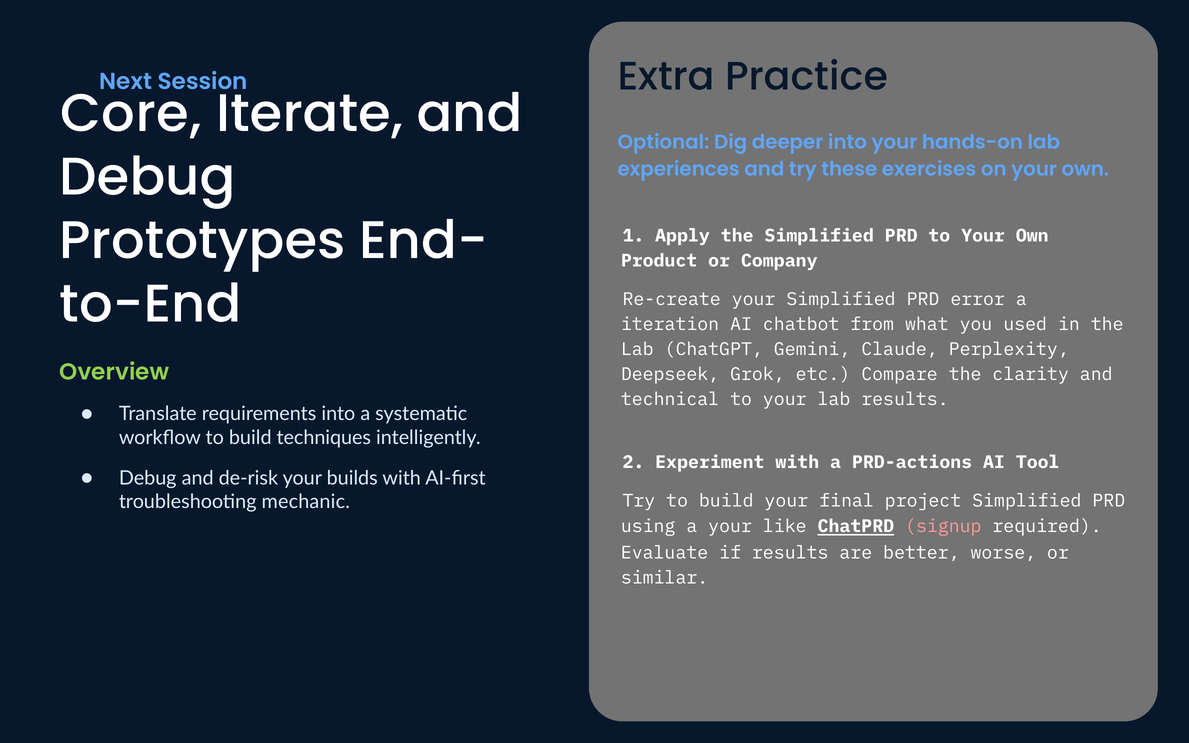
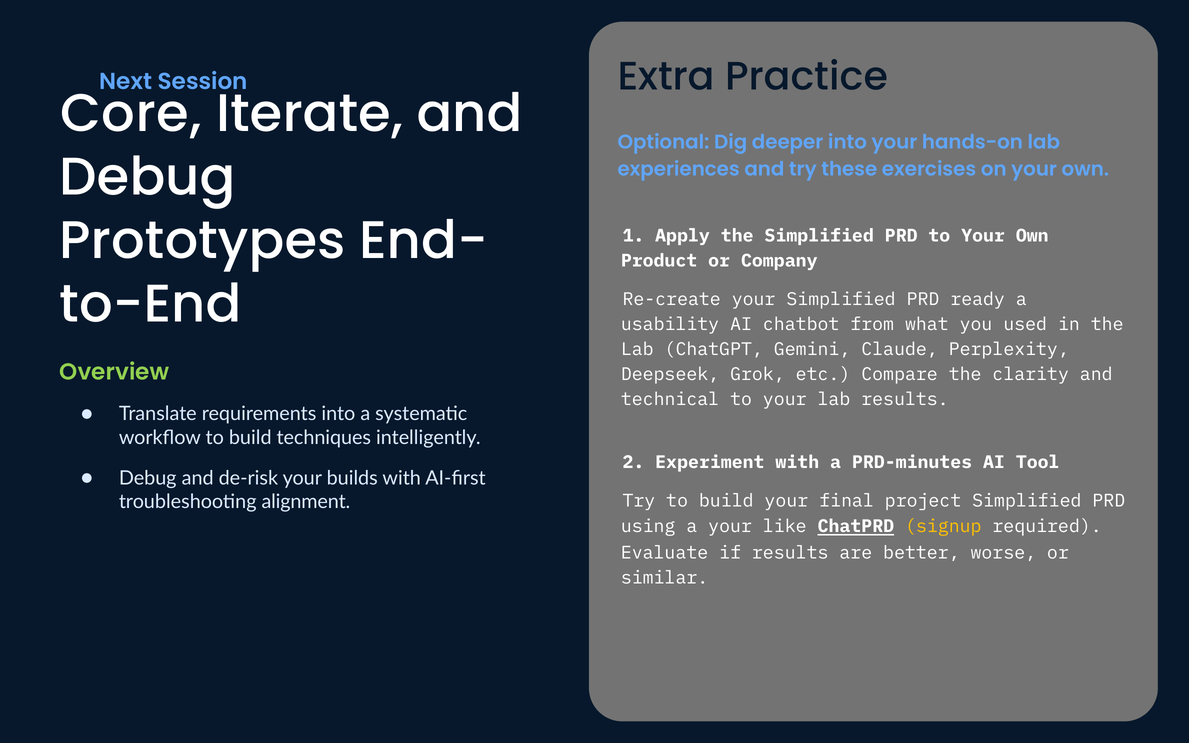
error: error -> ready
iteration: iteration -> usability
PRD-actions: PRD-actions -> PRD-minutes
mechanic: mechanic -> alignment
signup colour: pink -> yellow
